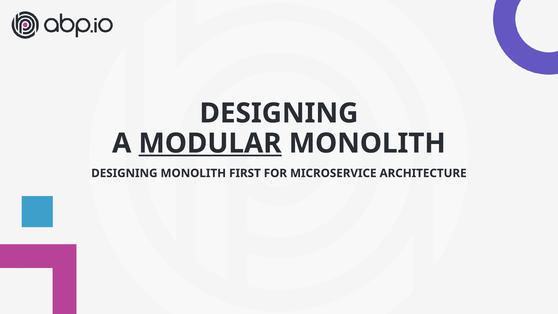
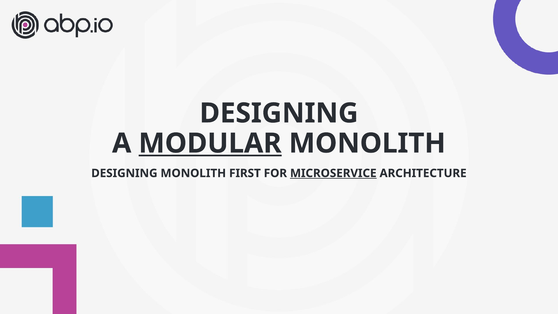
MICROSERVICE underline: none -> present
